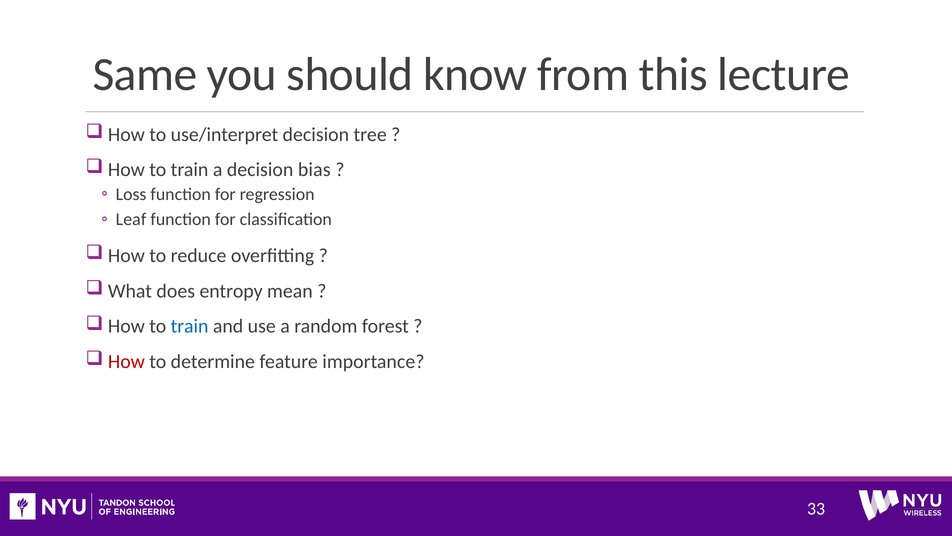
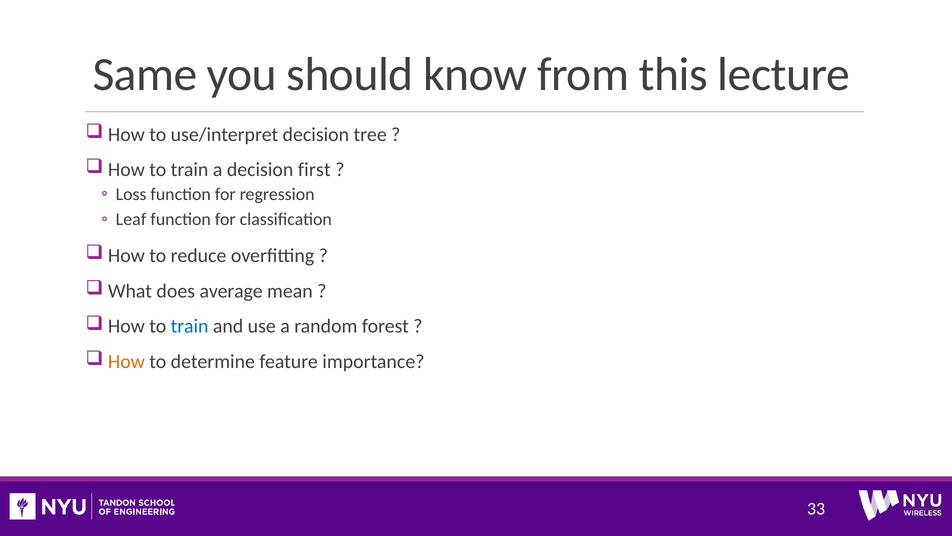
bias: bias -> first
entropy: entropy -> average
How at (126, 361) colour: red -> orange
